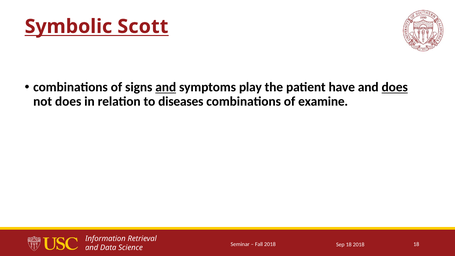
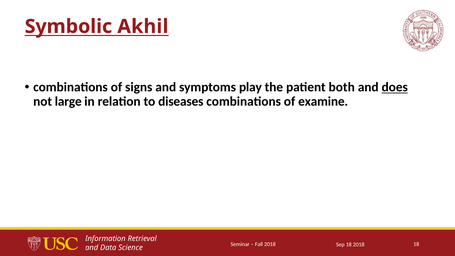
Scott: Scott -> Akhil
and at (166, 87) underline: present -> none
have: have -> both
not does: does -> large
